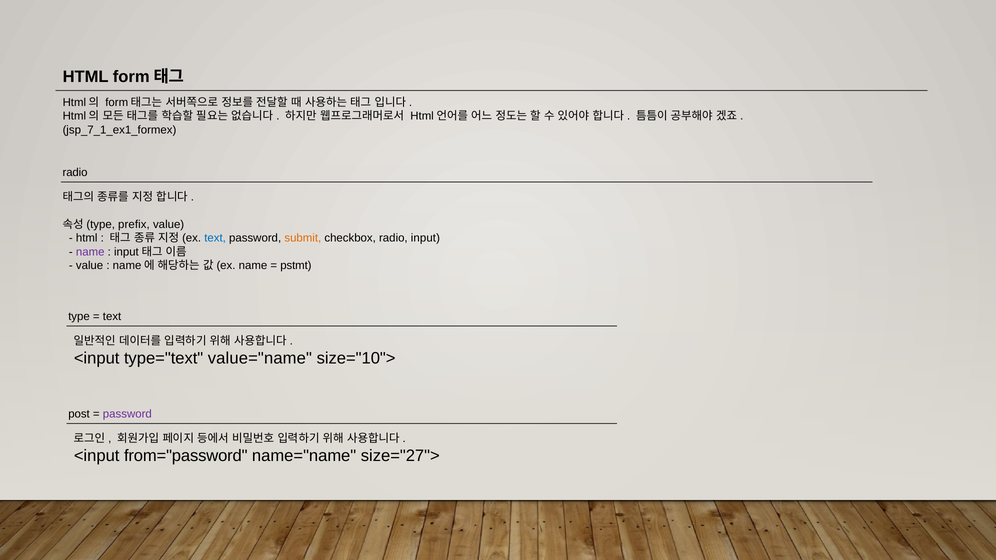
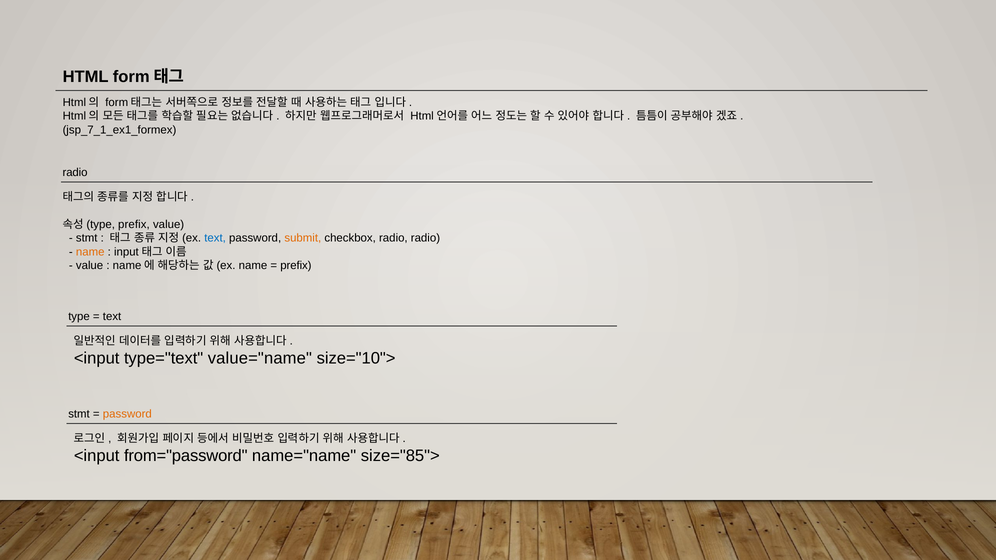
html at (87, 238): html -> stmt
radio input: input -> radio
name at (90, 252) colour: purple -> orange
pstmt at (296, 266): pstmt -> prefix
post at (79, 414): post -> stmt
password at (127, 414) colour: purple -> orange
size="27">: size="27"> -> size="85">
